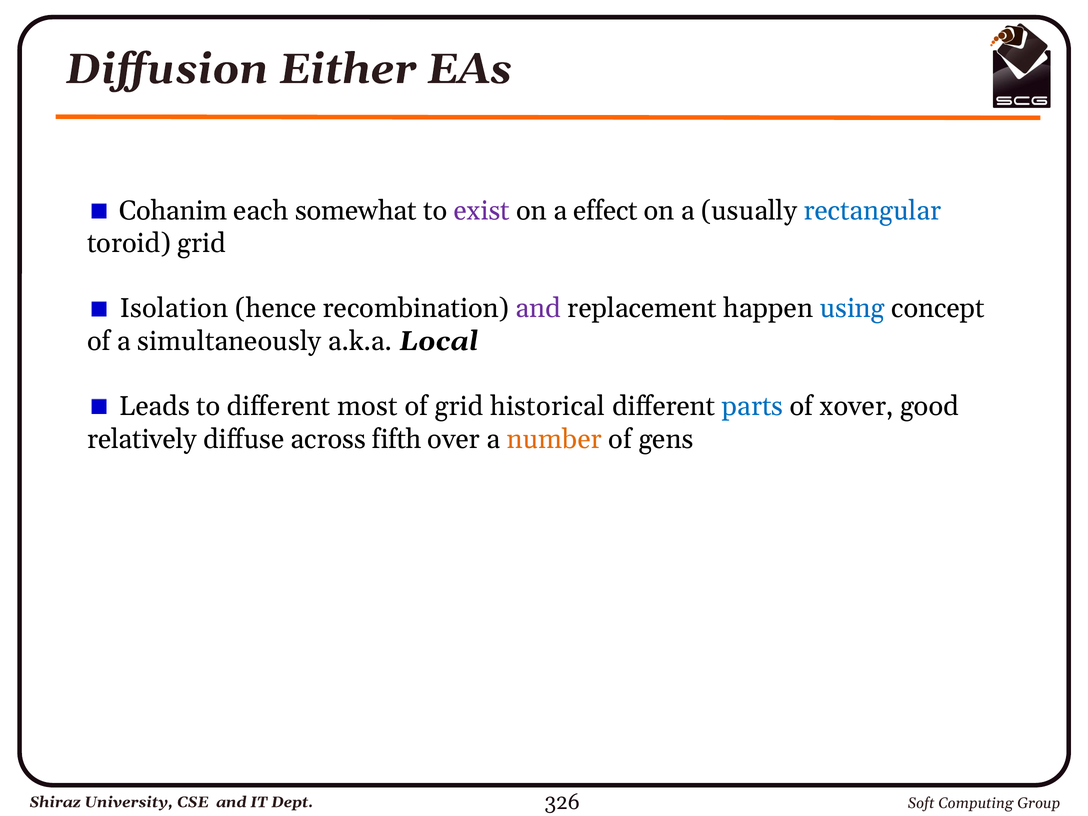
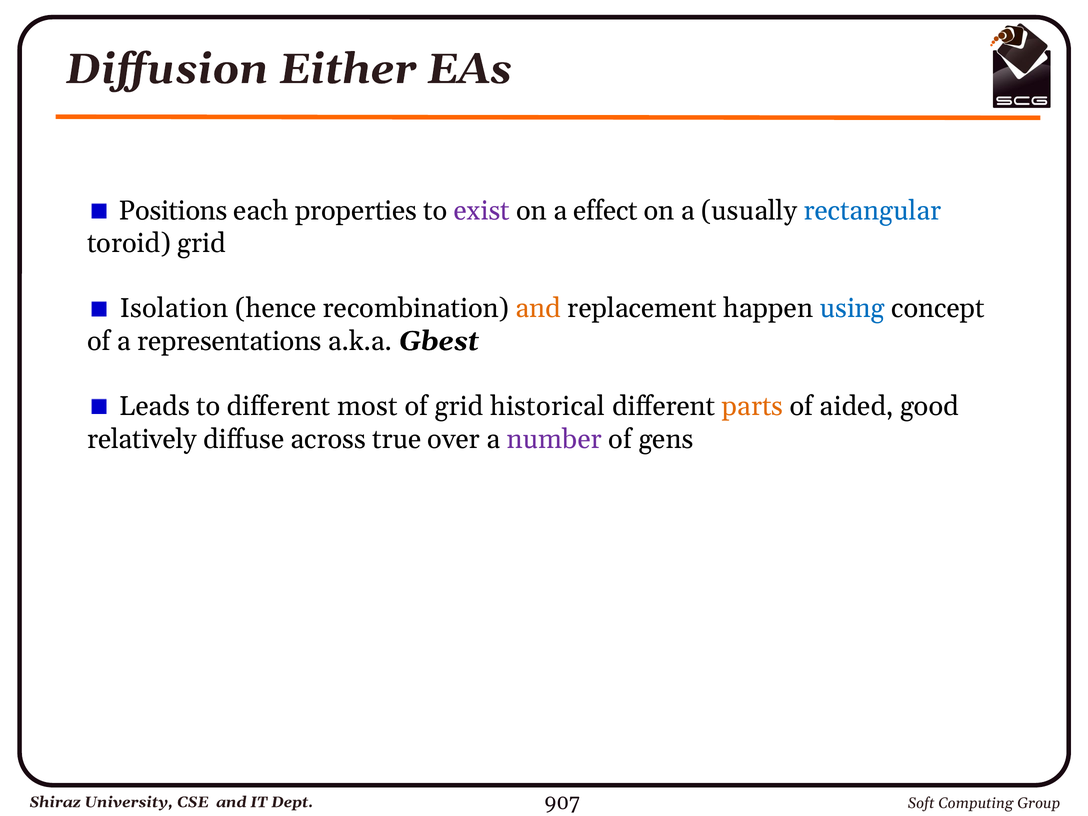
Cohanim: Cohanim -> Positions
somewhat: somewhat -> properties
and at (538, 308) colour: purple -> orange
simultaneously: simultaneously -> representations
Local: Local -> Gbest
parts colour: blue -> orange
xover: xover -> aided
fifth: fifth -> true
number colour: orange -> purple
326: 326 -> 907
